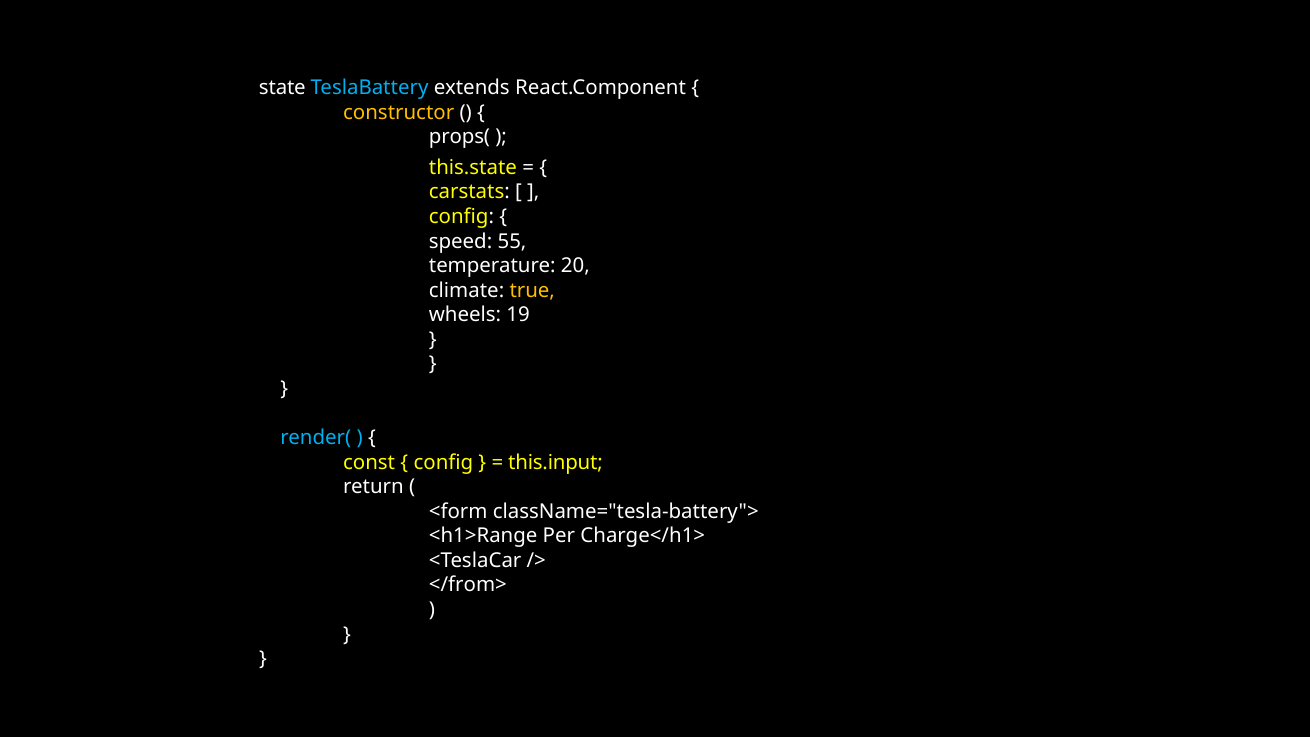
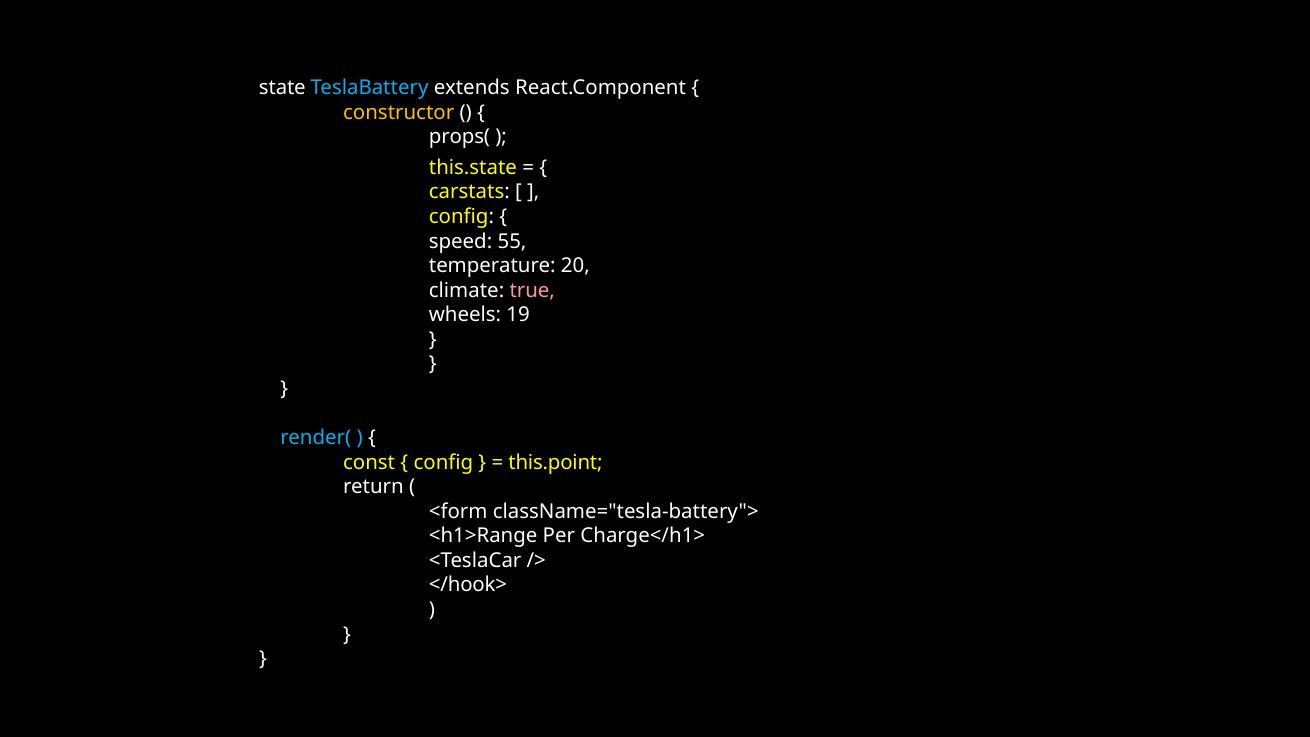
true colour: yellow -> pink
this.input: this.input -> this.point
</from>: </from> -> </hook>
